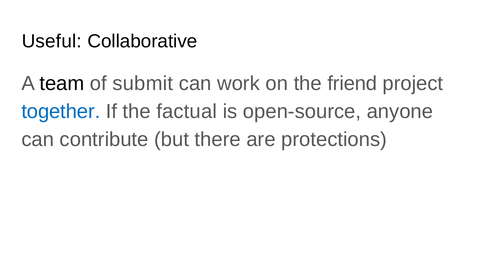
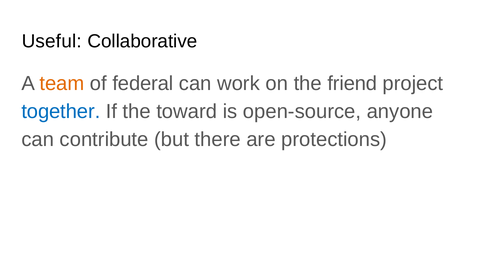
team colour: black -> orange
submit: submit -> federal
factual: factual -> toward
